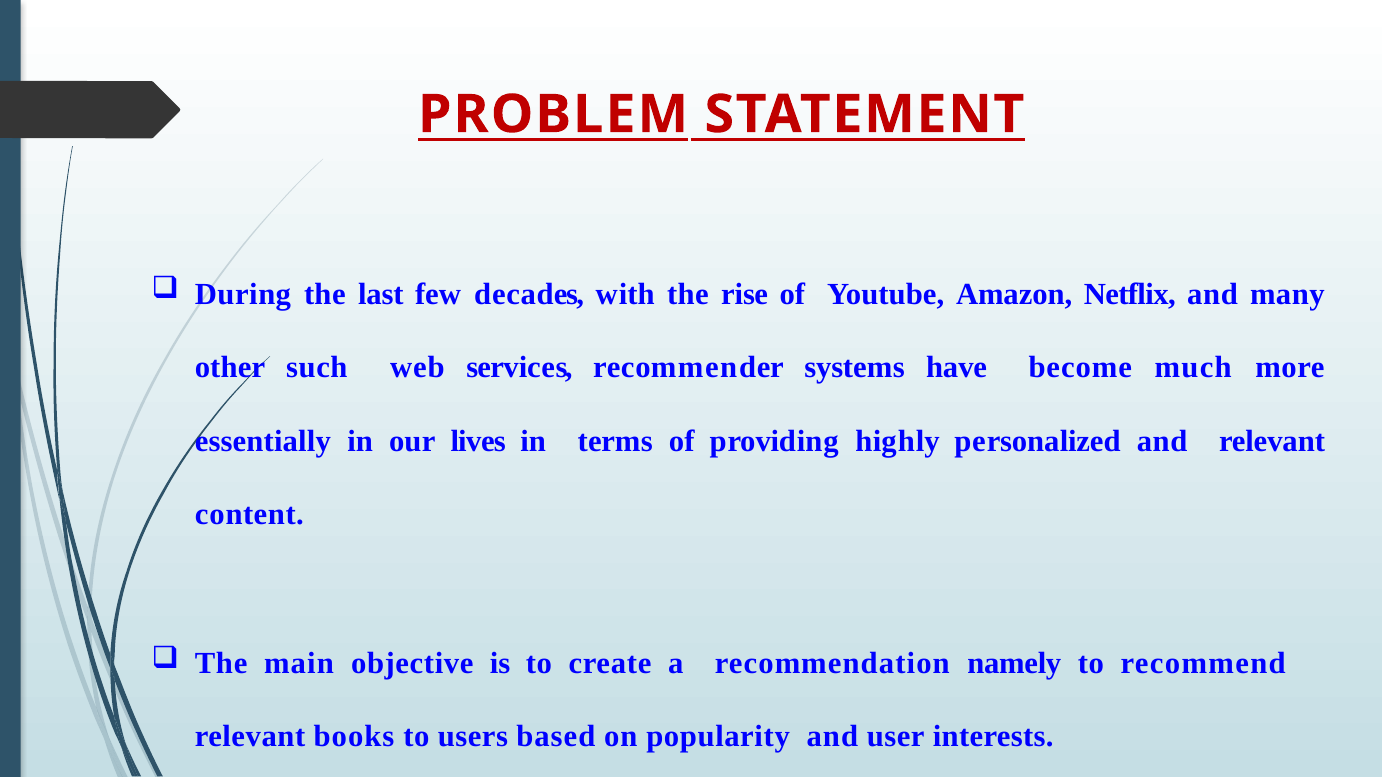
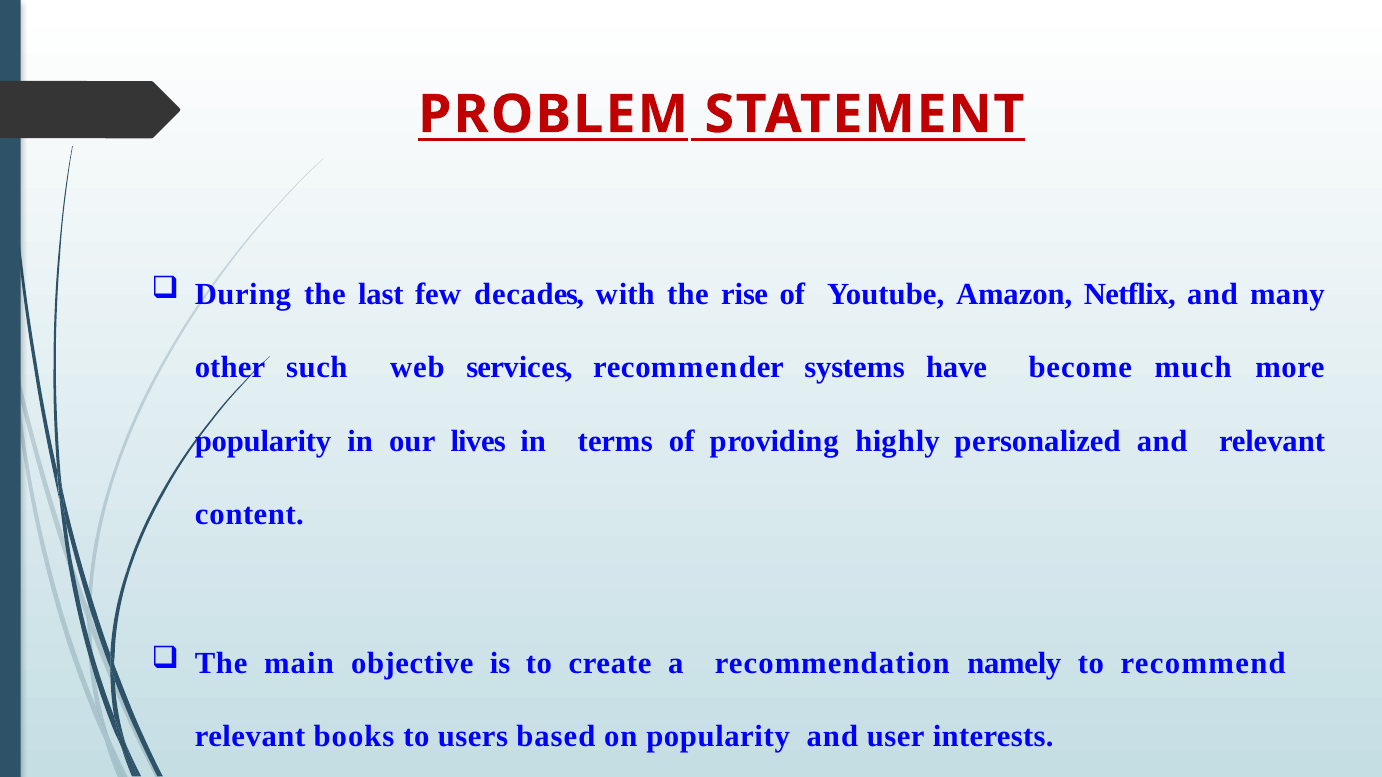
essentially at (263, 441): essentially -> popularity
